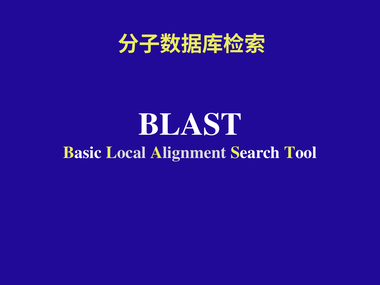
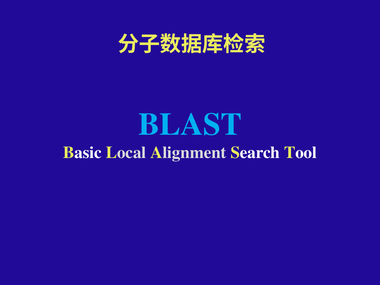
BLAST colour: white -> light blue
